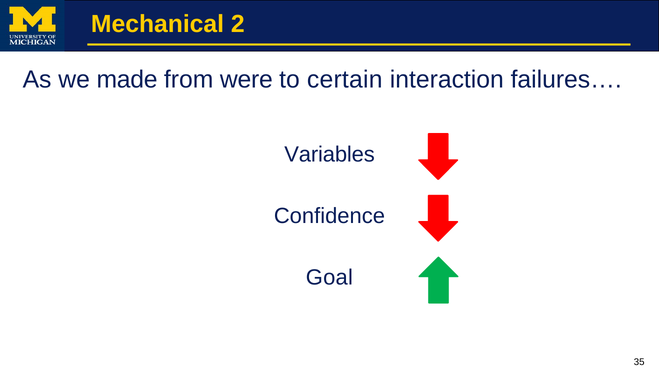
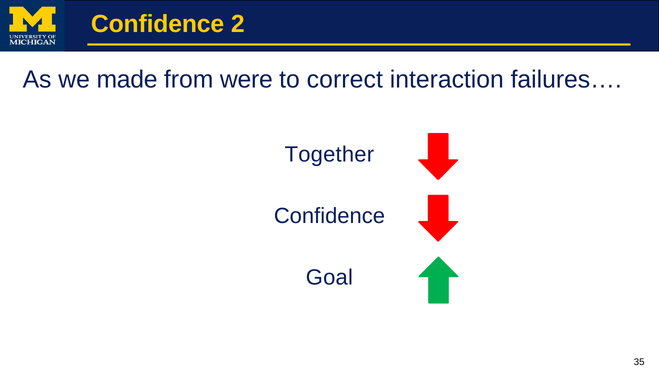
Mechanical at (158, 24): Mechanical -> Confidence
certain: certain -> correct
Variables: Variables -> Together
